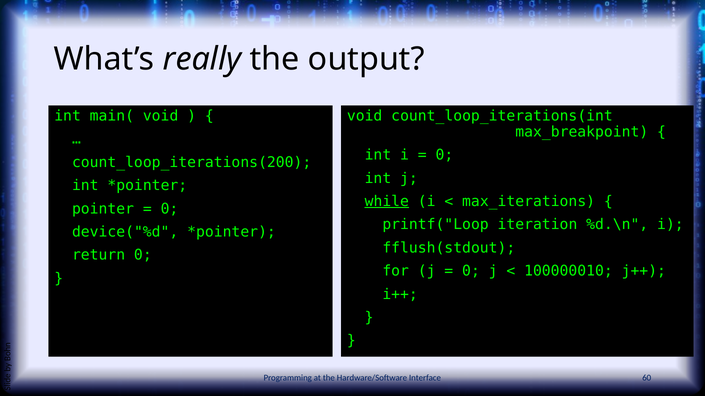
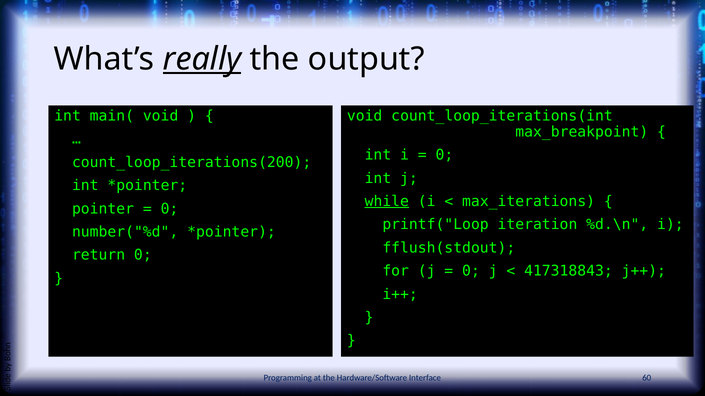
really underline: none -> present
device("%d: device("%d -> number("%d
100000010: 100000010 -> 417318843
